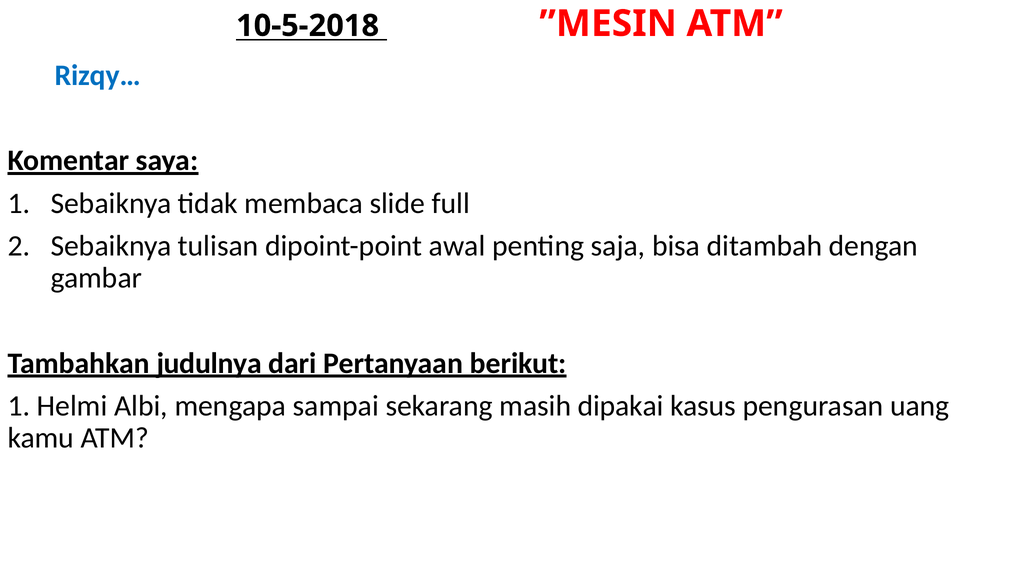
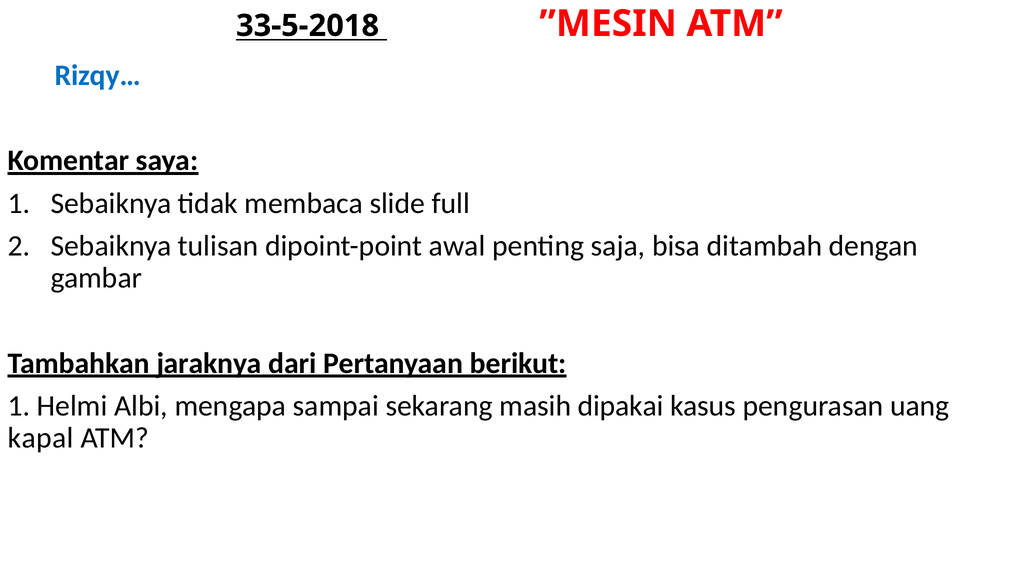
10-5-2018: 10-5-2018 -> 33-5-2018
judulnya: judulnya -> jaraknya
kamu: kamu -> kapal
